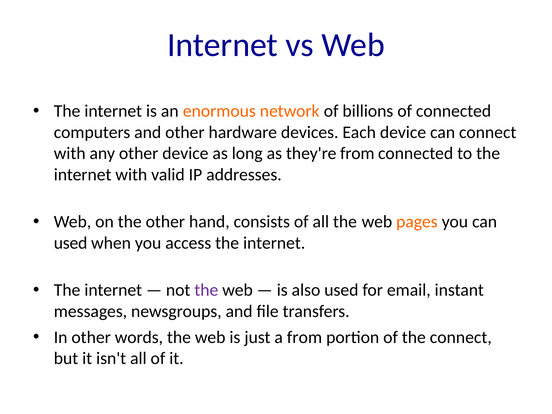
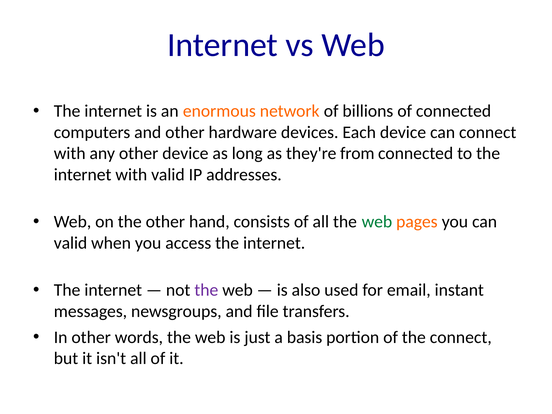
web at (377, 222) colour: black -> green
used at (71, 243): used -> valid
a from: from -> basis
